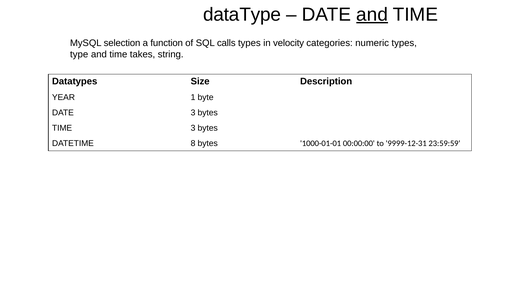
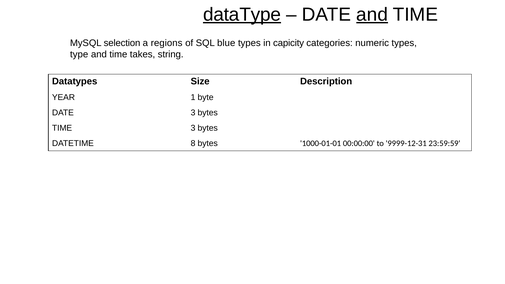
dataType underline: none -> present
function: function -> regions
calls: calls -> blue
velocity: velocity -> capicity
